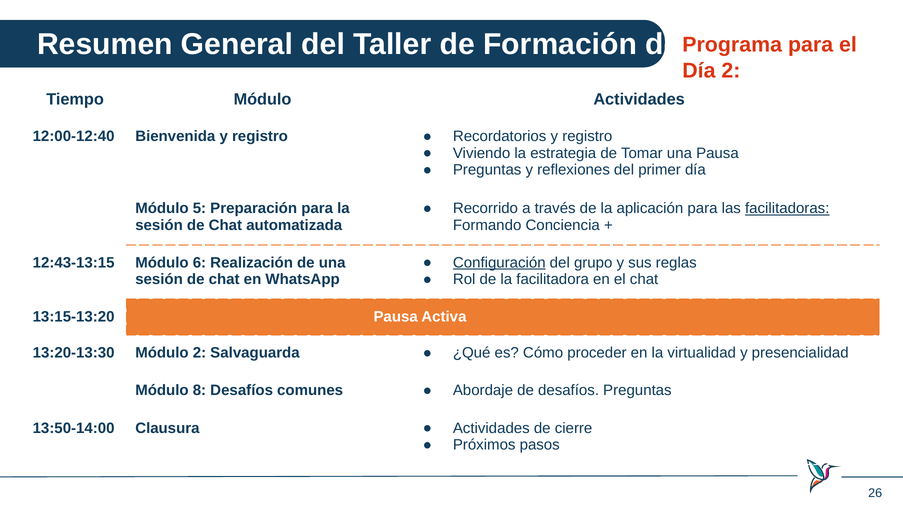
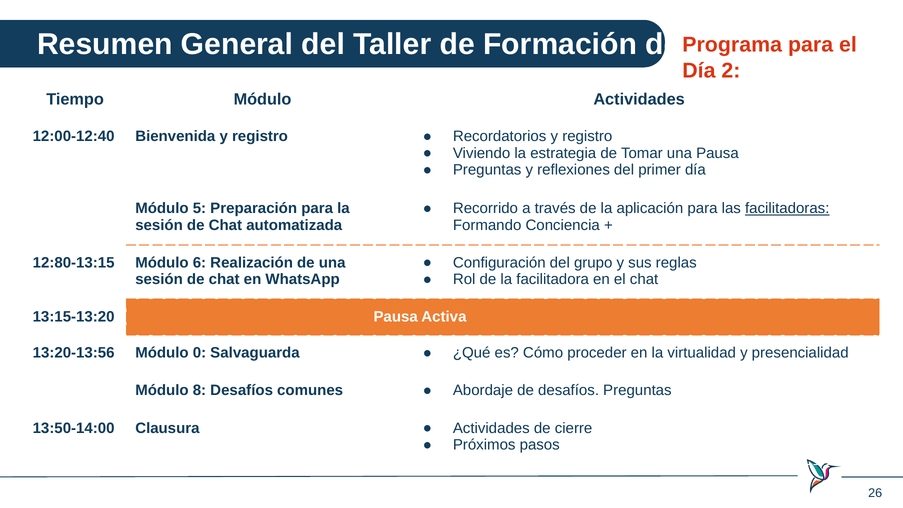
12:43-13:15: 12:43-13:15 -> 12:80-13:15
Configuración underline: present -> none
13:20-13:30: 13:20-13:30 -> 13:20-13:56
Módulo 2: 2 -> 0
